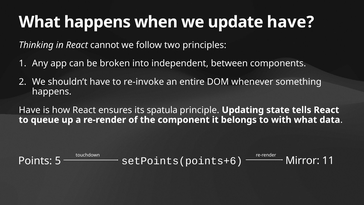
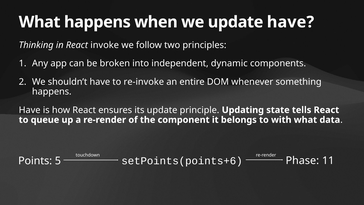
cannot: cannot -> invoke
between: between -> dynamic
its spatula: spatula -> update
Mirror: Mirror -> Phase
